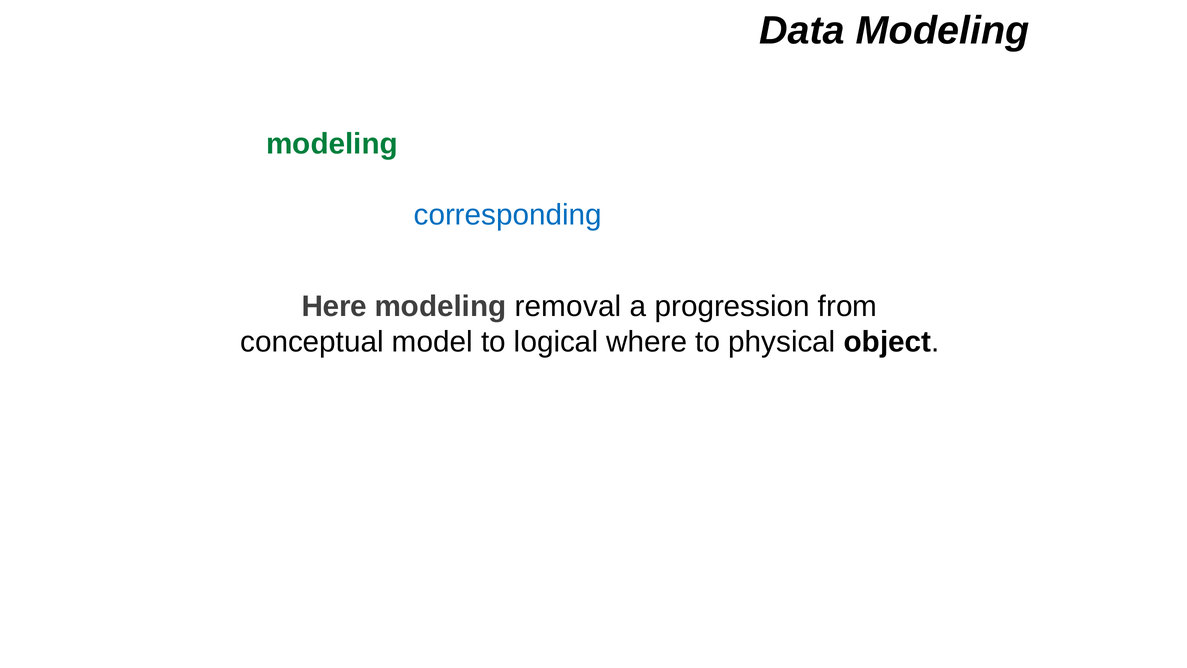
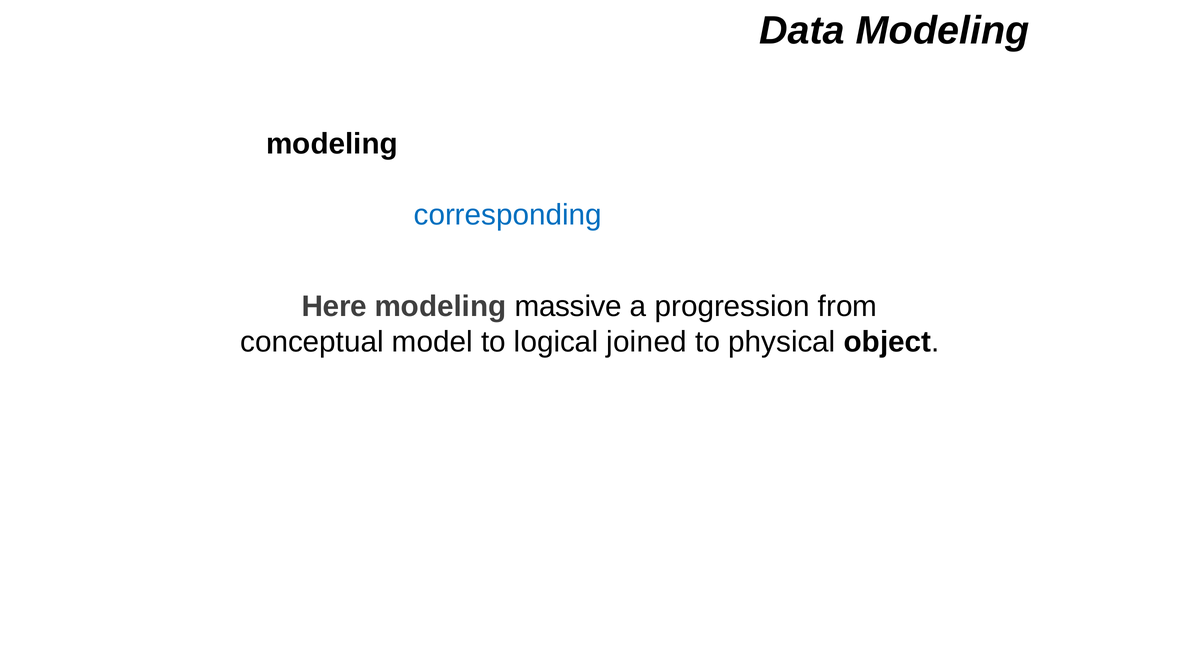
modeling at (332, 144) colour: green -> black
removal: removal -> massive
where: where -> joined
